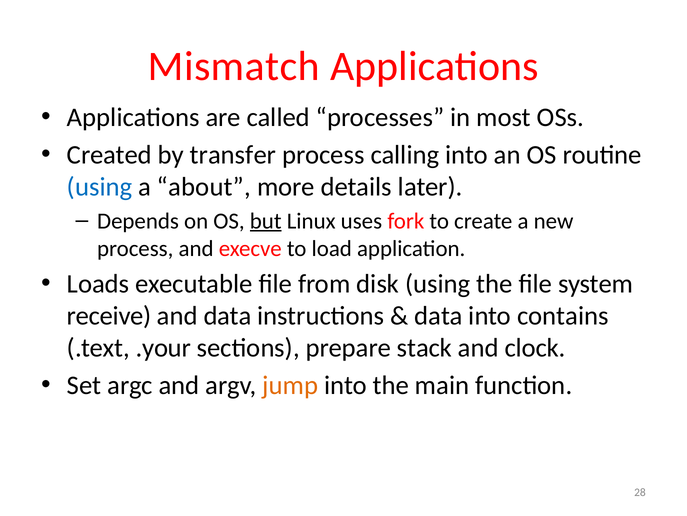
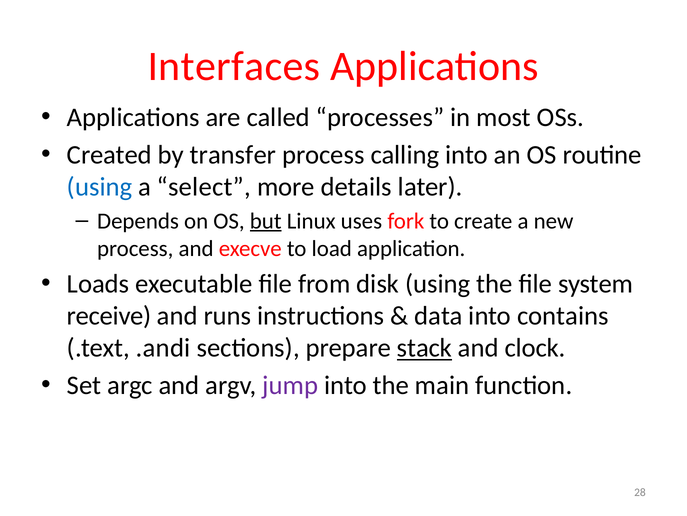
Mismatch: Mismatch -> Interfaces
about: about -> select
and data: data -> runs
.your: .your -> .andi
stack underline: none -> present
jump colour: orange -> purple
